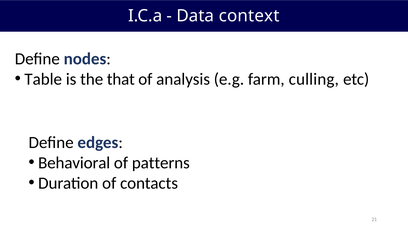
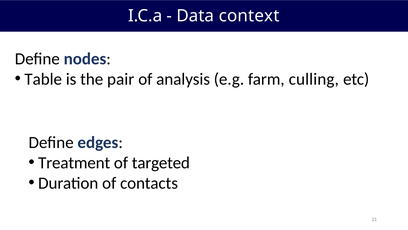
that: that -> pair
Behavioral: Behavioral -> Treatment
patterns: patterns -> targeted
